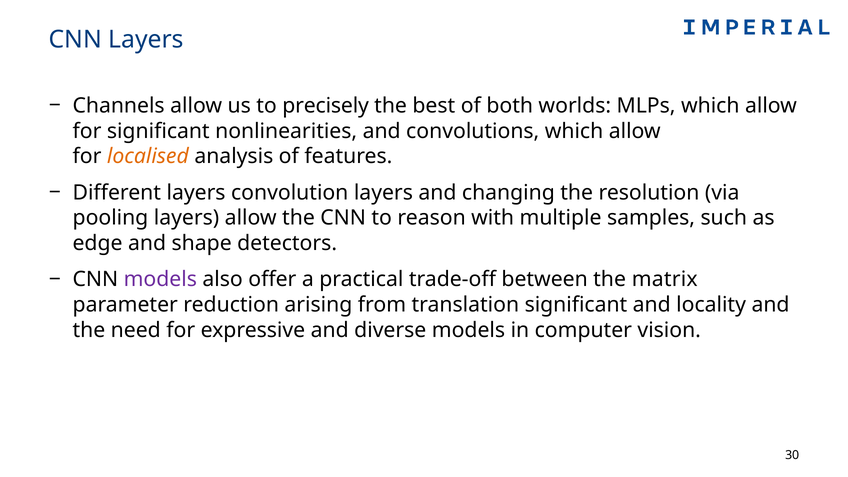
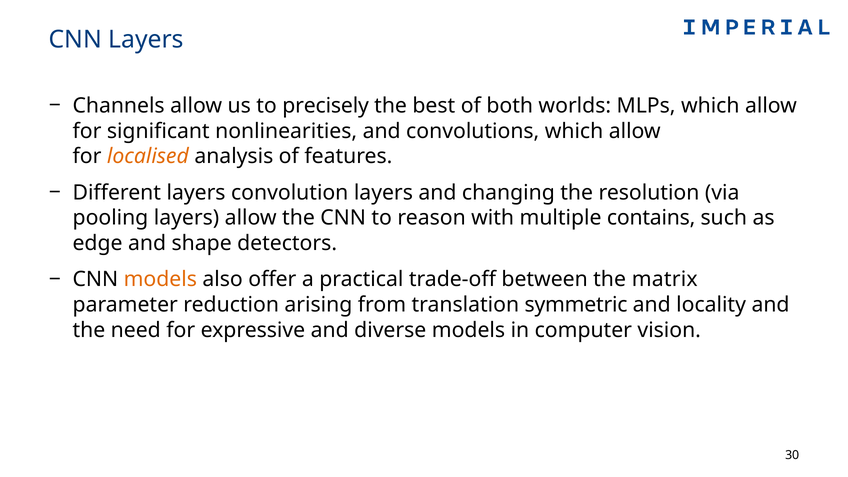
samples: samples -> contains
models at (160, 279) colour: purple -> orange
translation significant: significant -> symmetric
